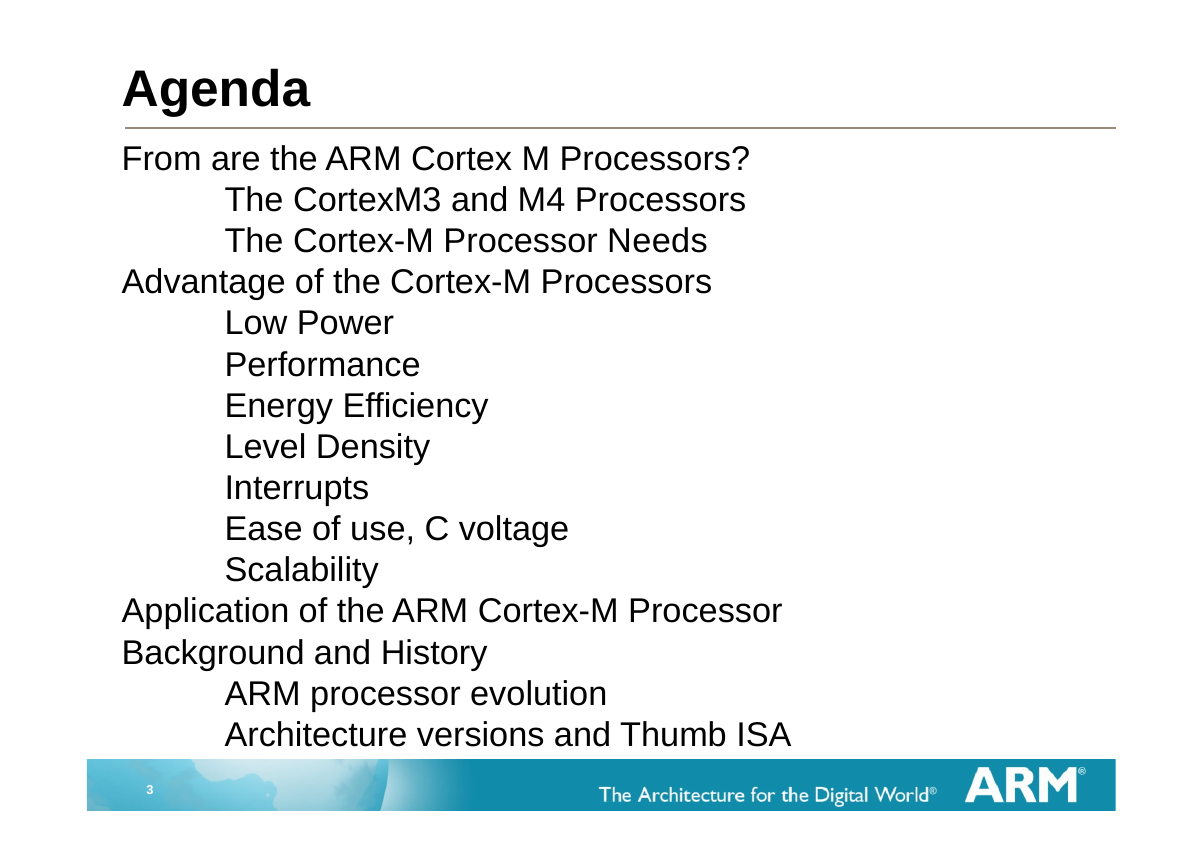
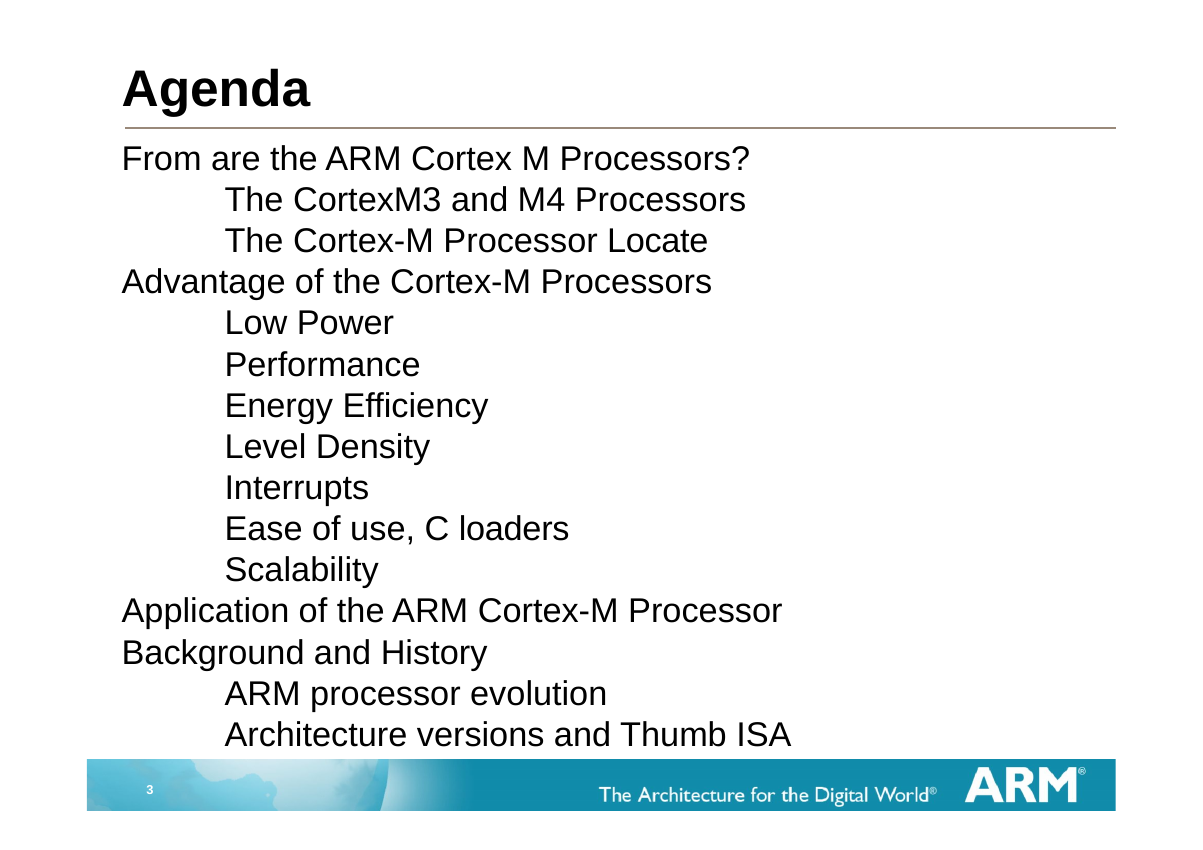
Needs: Needs -> Locate
voltage: voltage -> loaders
